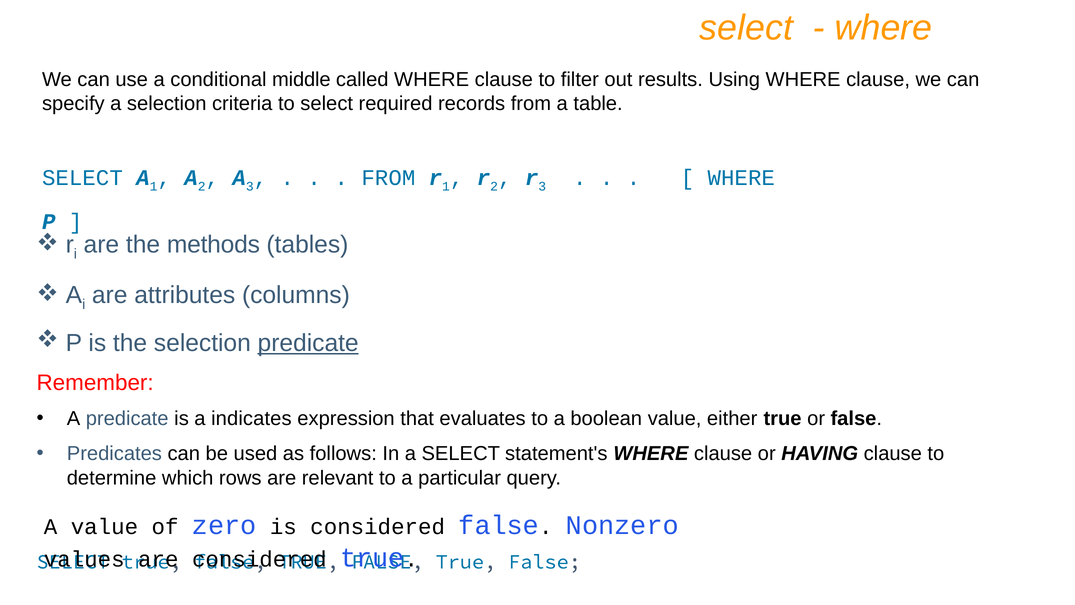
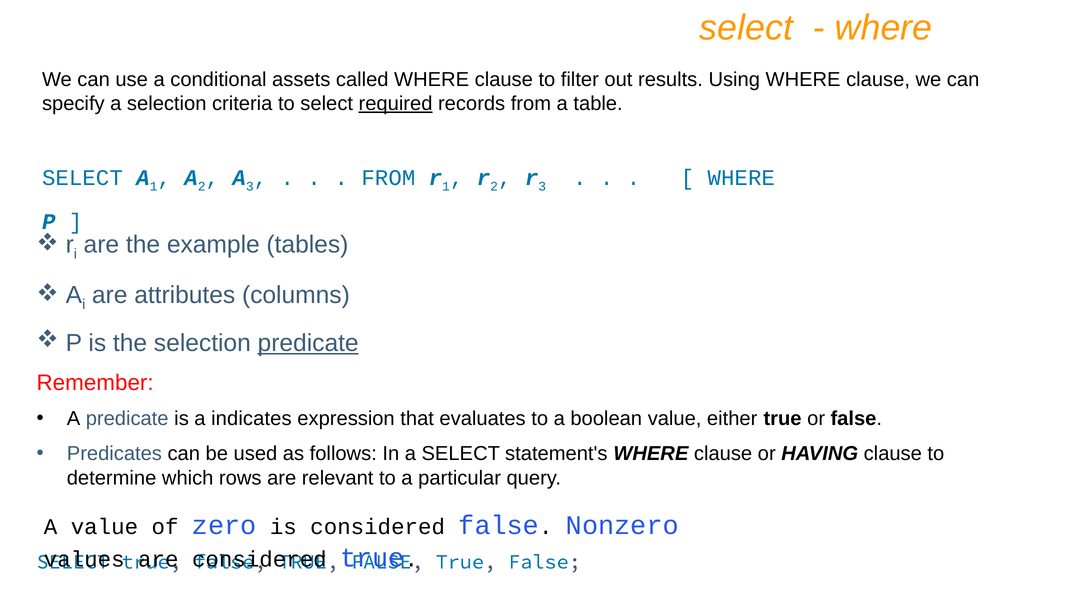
middle: middle -> assets
required underline: none -> present
methods: methods -> example
